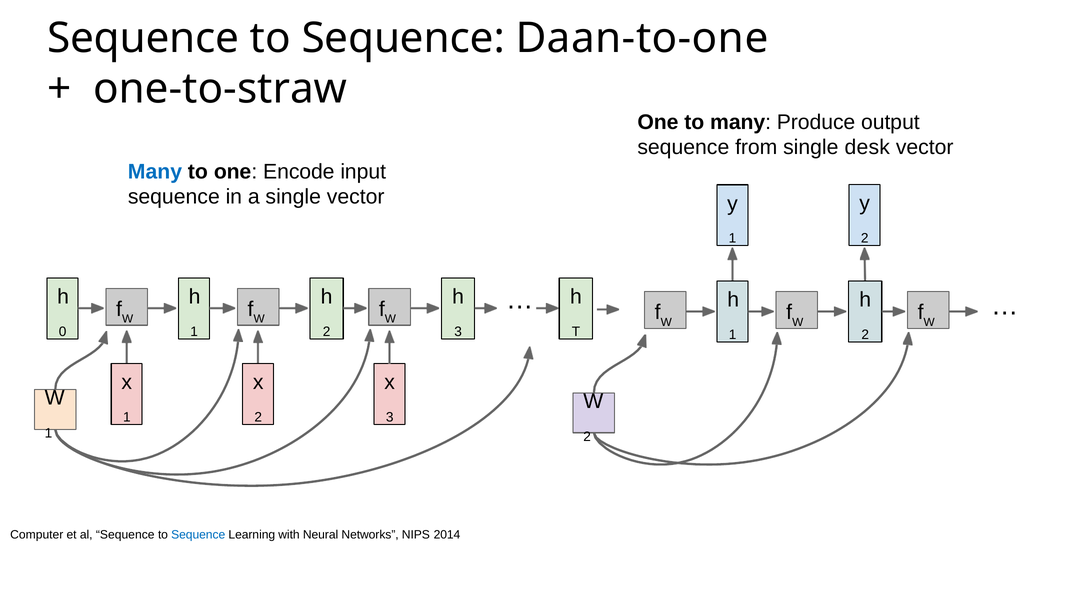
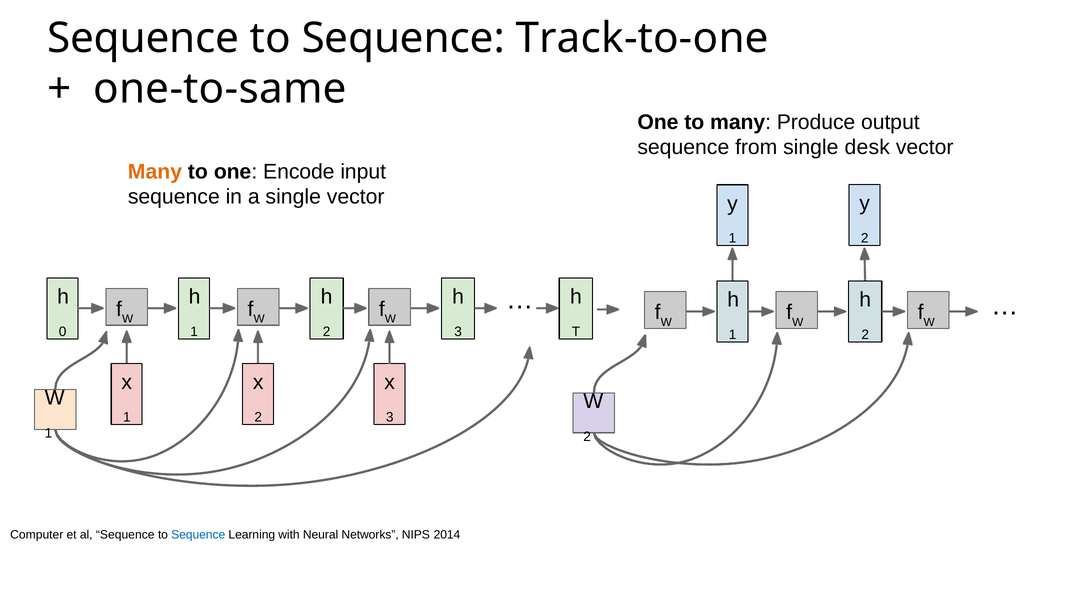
Daan-to-one: Daan-to-one -> Track-to-one
one-to-straw: one-to-straw -> one-to-same
Many at (155, 172) colour: blue -> orange
